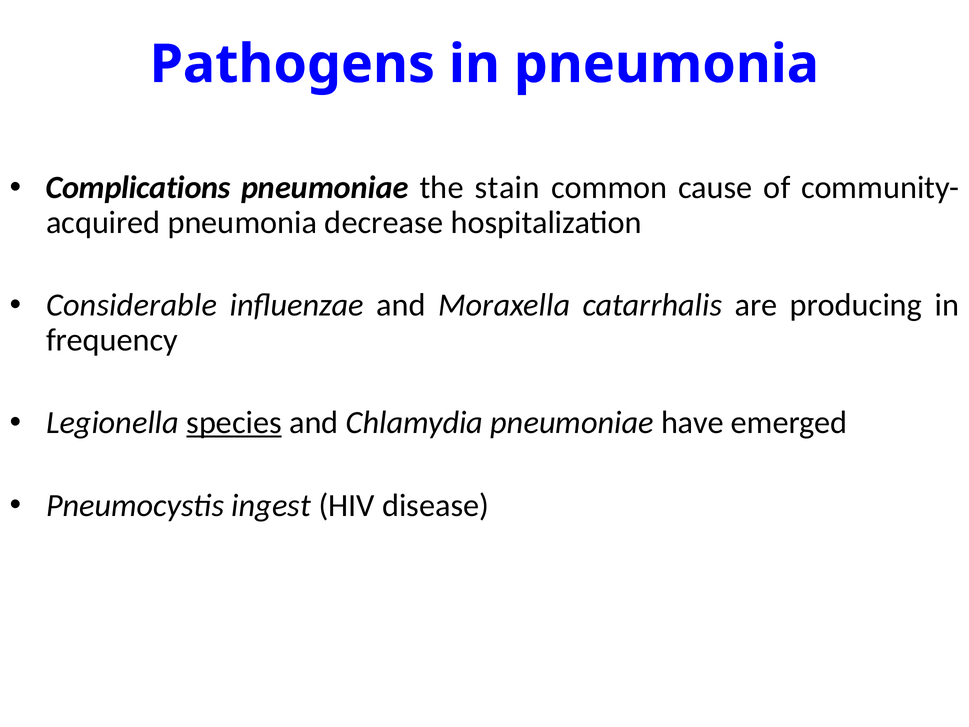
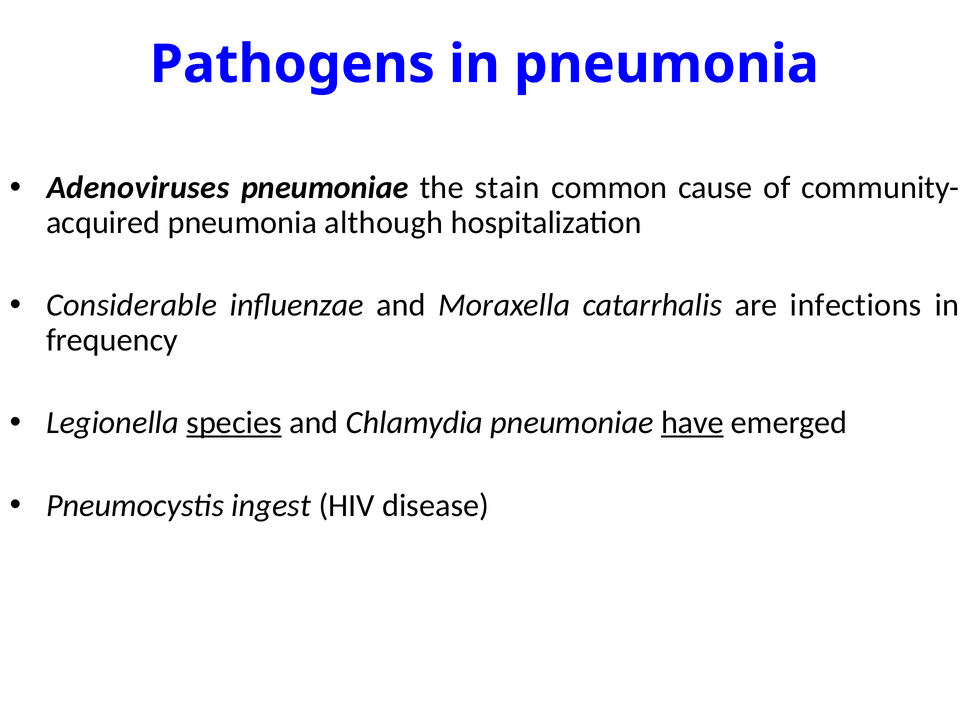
Complications: Complications -> Adenoviruses
decrease: decrease -> although
producing: producing -> infections
have underline: none -> present
